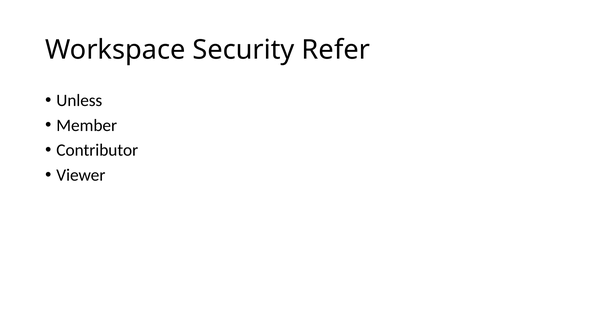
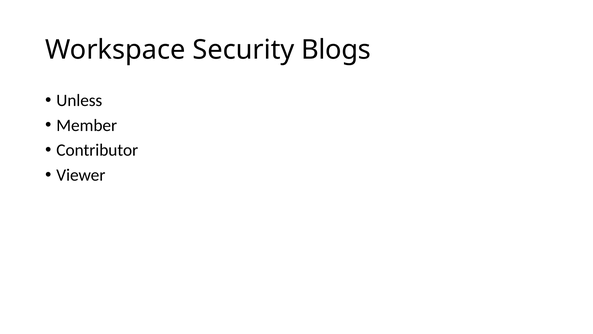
Refer: Refer -> Blogs
